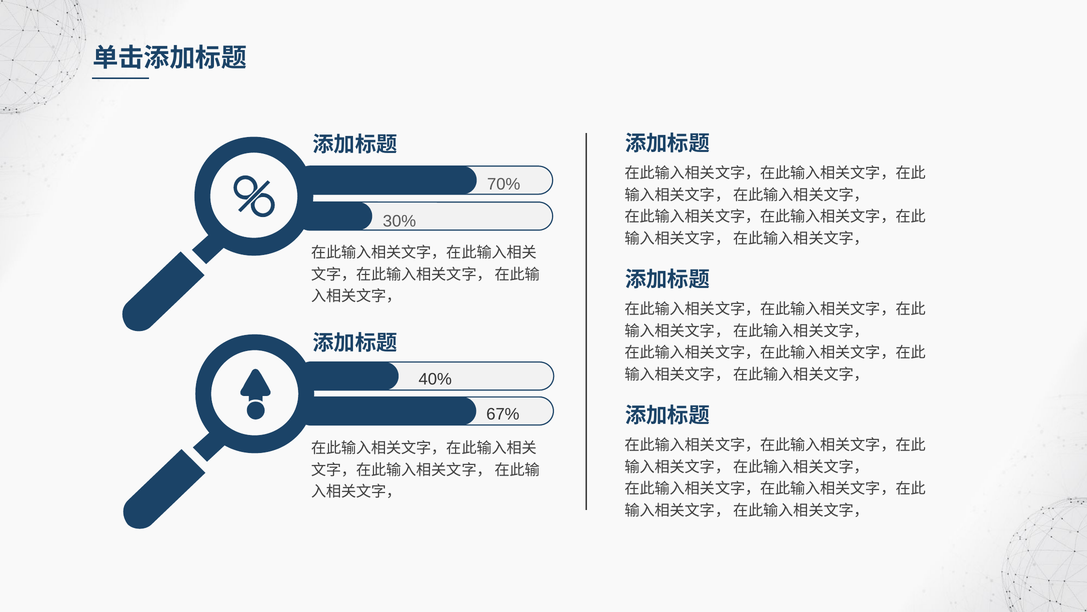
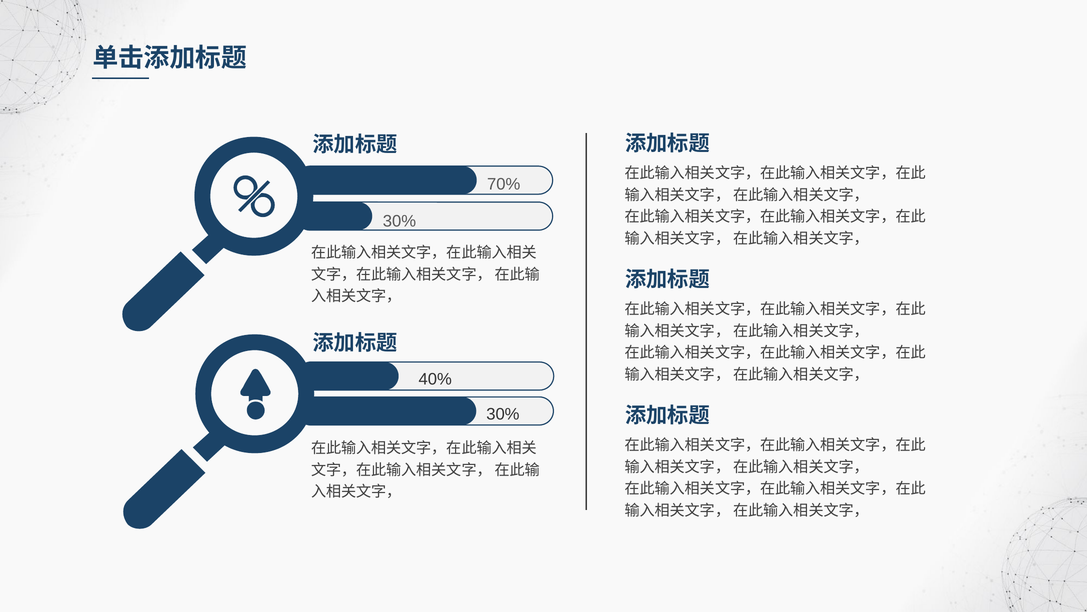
67% at (503, 414): 67% -> 30%
